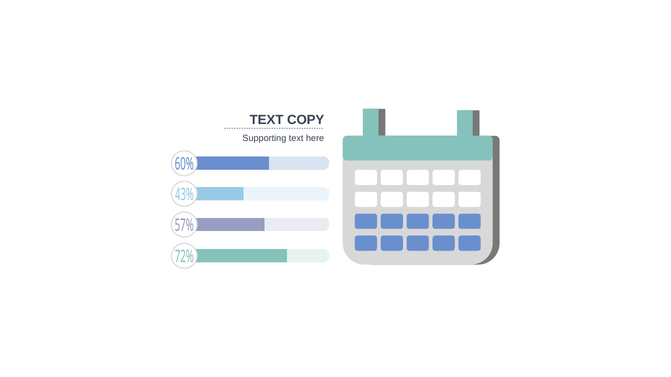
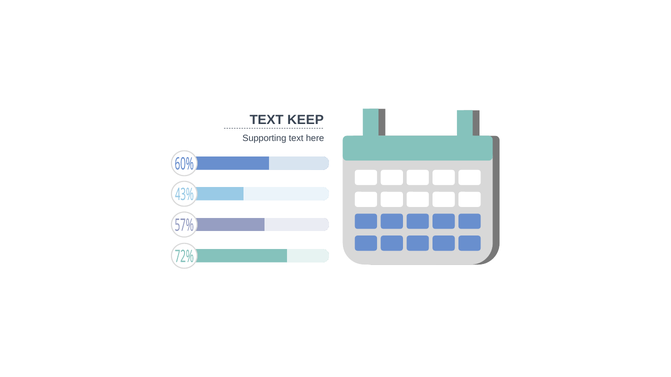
COPY: COPY -> KEEP
